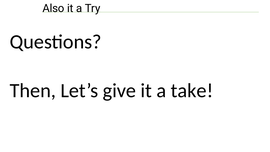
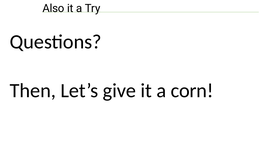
take: take -> corn
